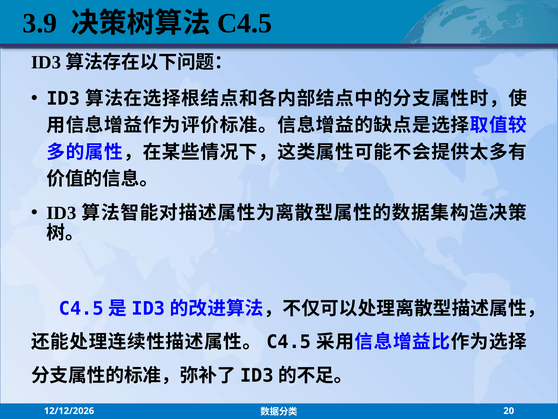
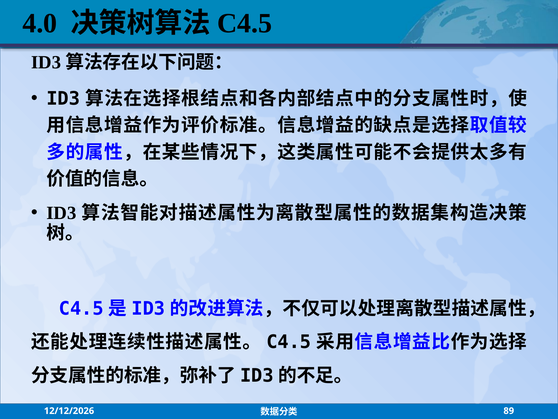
3.9: 3.9 -> 4.0
20: 20 -> 89
